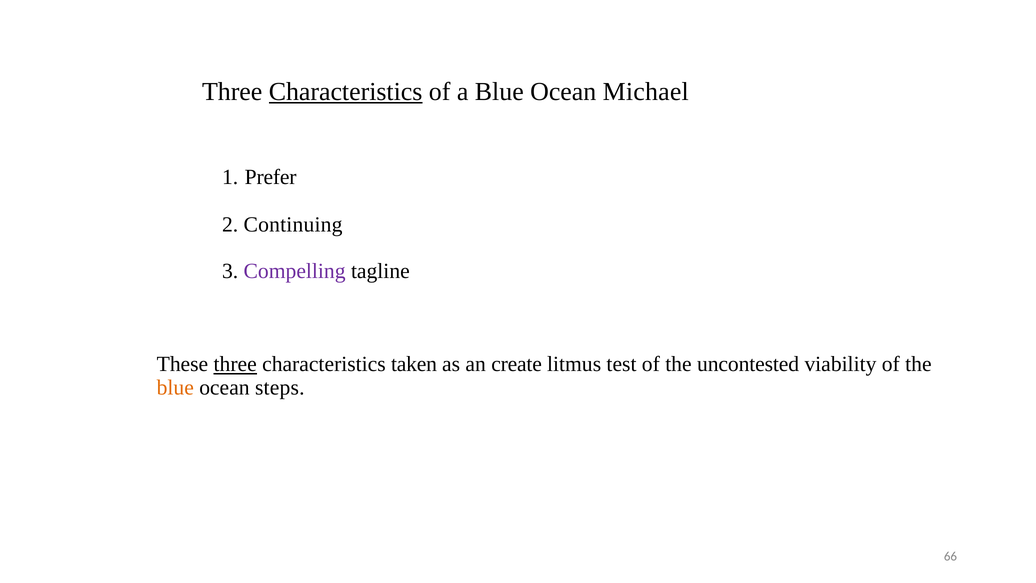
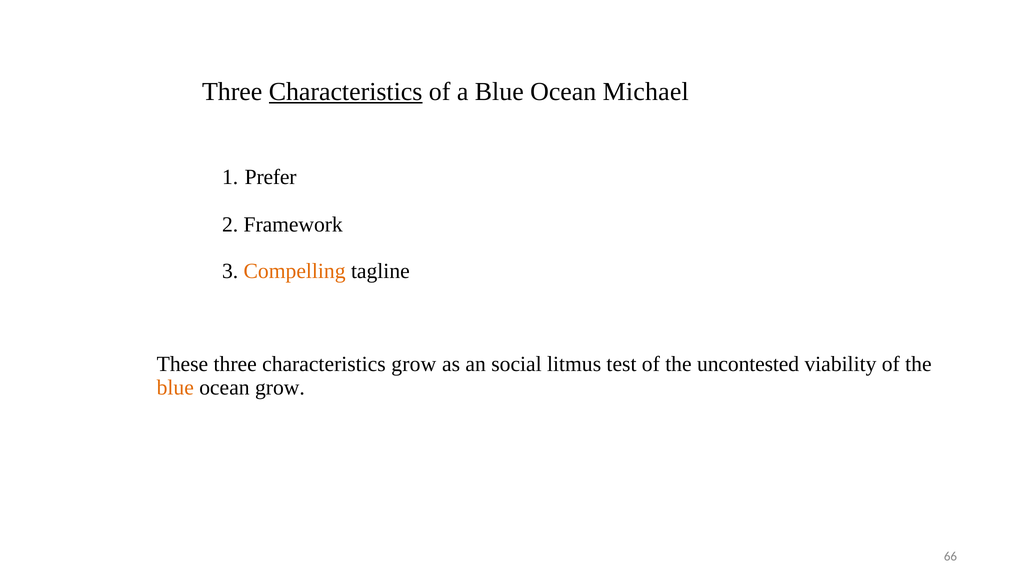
Continuing: Continuing -> Framework
Compelling colour: purple -> orange
three at (235, 364) underline: present -> none
characteristics taken: taken -> grow
create: create -> social
ocean steps: steps -> grow
